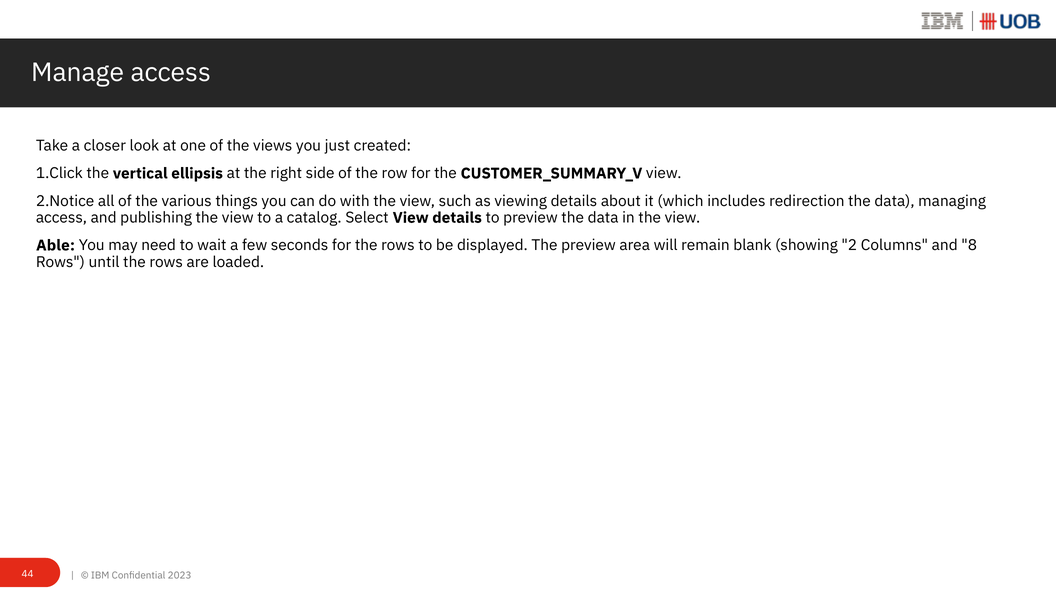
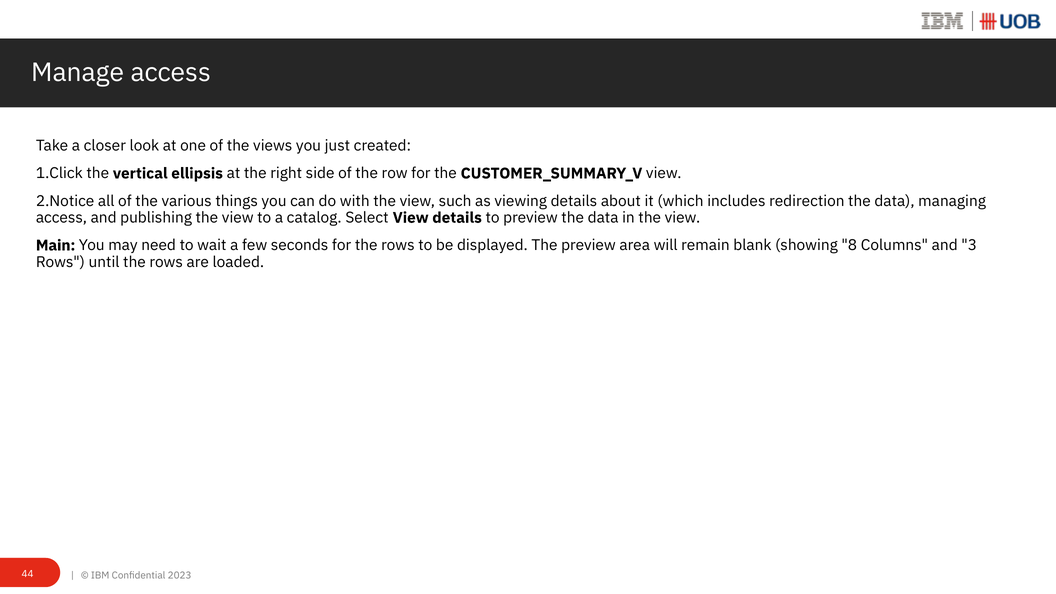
Able: Able -> Main
2: 2 -> 8
8: 8 -> 3
